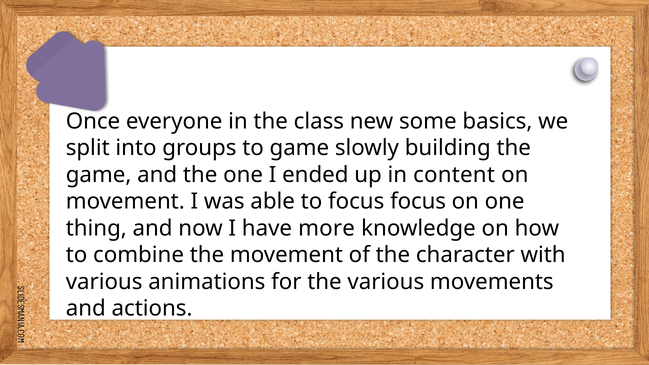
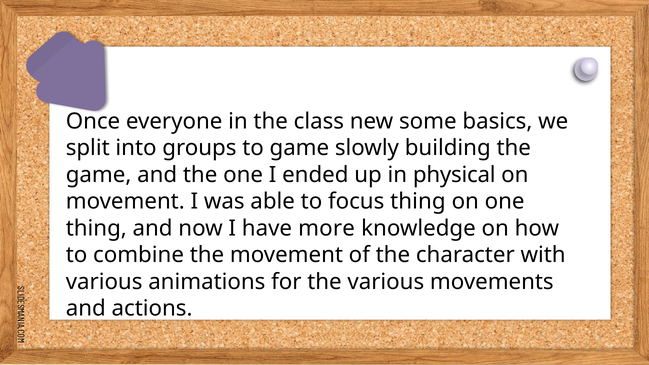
content: content -> physical
focus focus: focus -> thing
